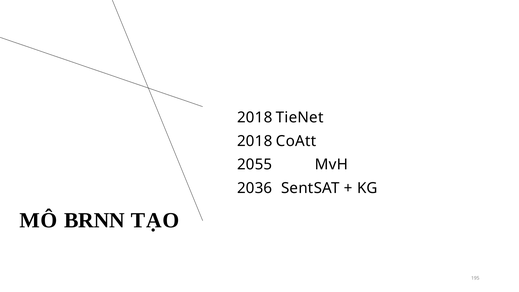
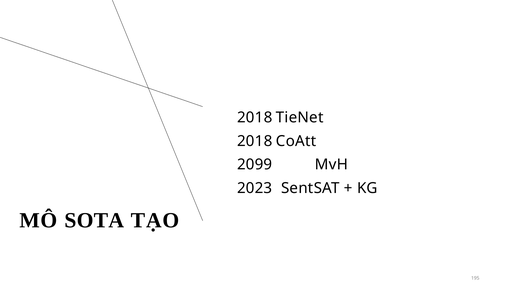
2055: 2055 -> 2099
2036: 2036 -> 2023
BRNN: BRNN -> SOTA
